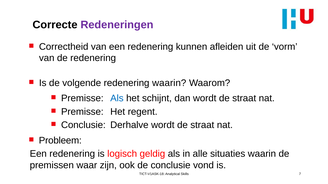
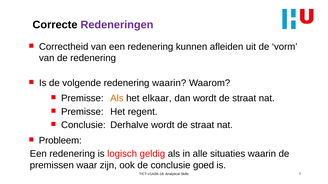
Als at (117, 99) colour: blue -> orange
schijnt: schijnt -> elkaar
vond: vond -> goed
